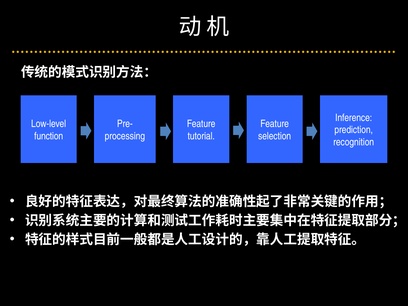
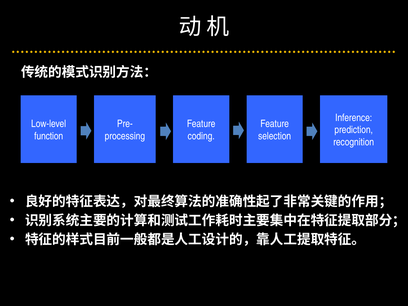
tutorial: tutorial -> coding
